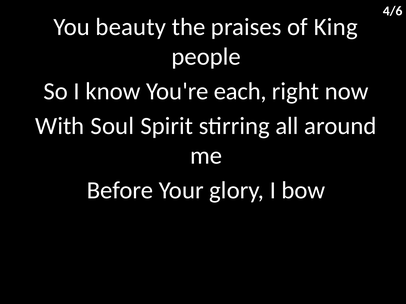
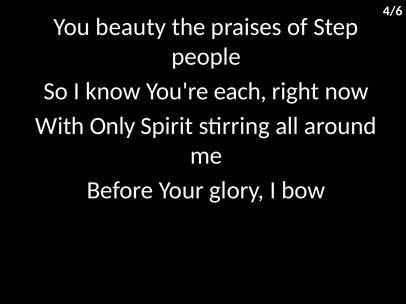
King: King -> Step
Soul: Soul -> Only
